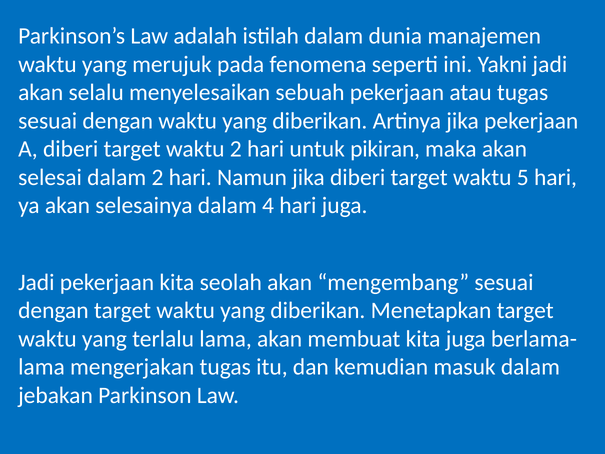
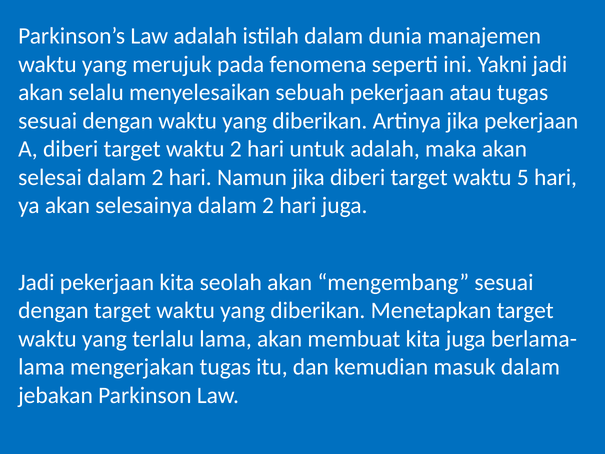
untuk pikiran: pikiran -> adalah
selesainya dalam 4: 4 -> 2
